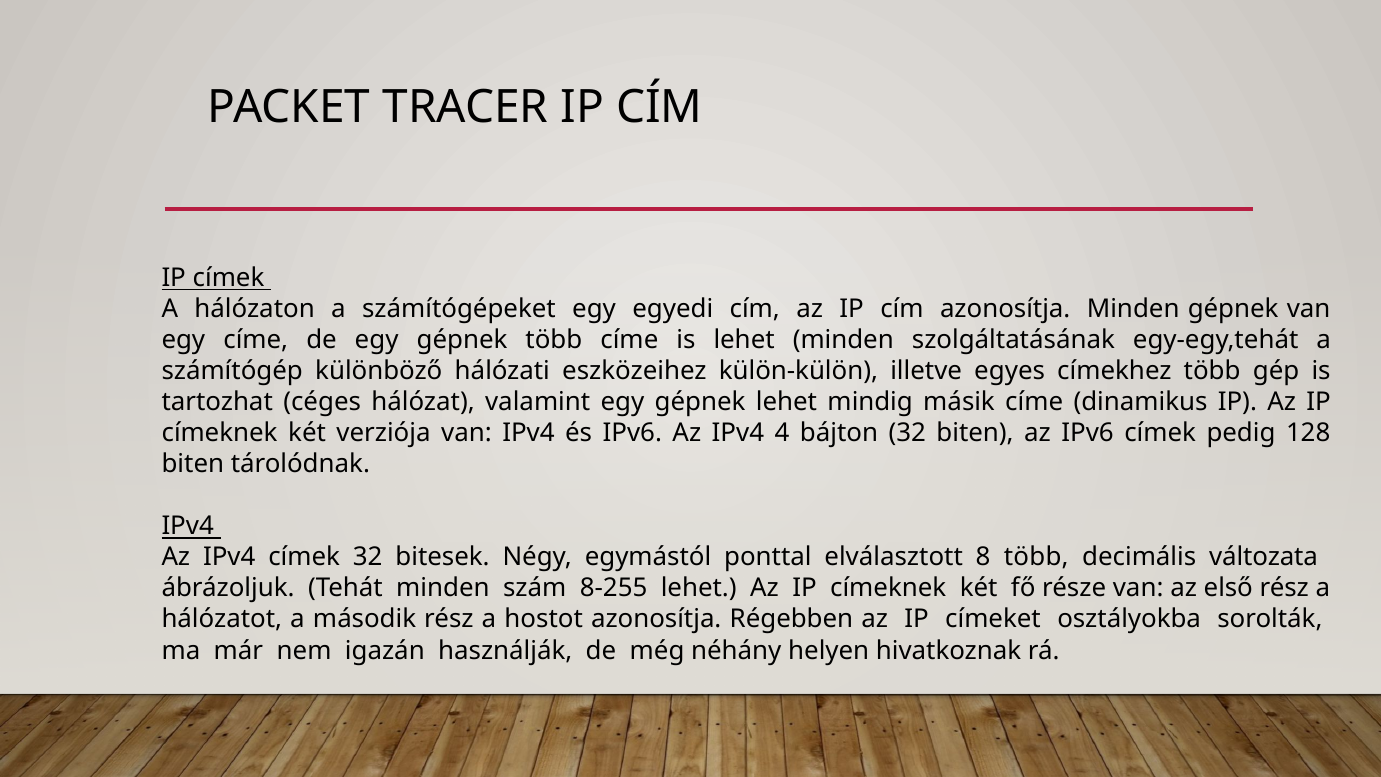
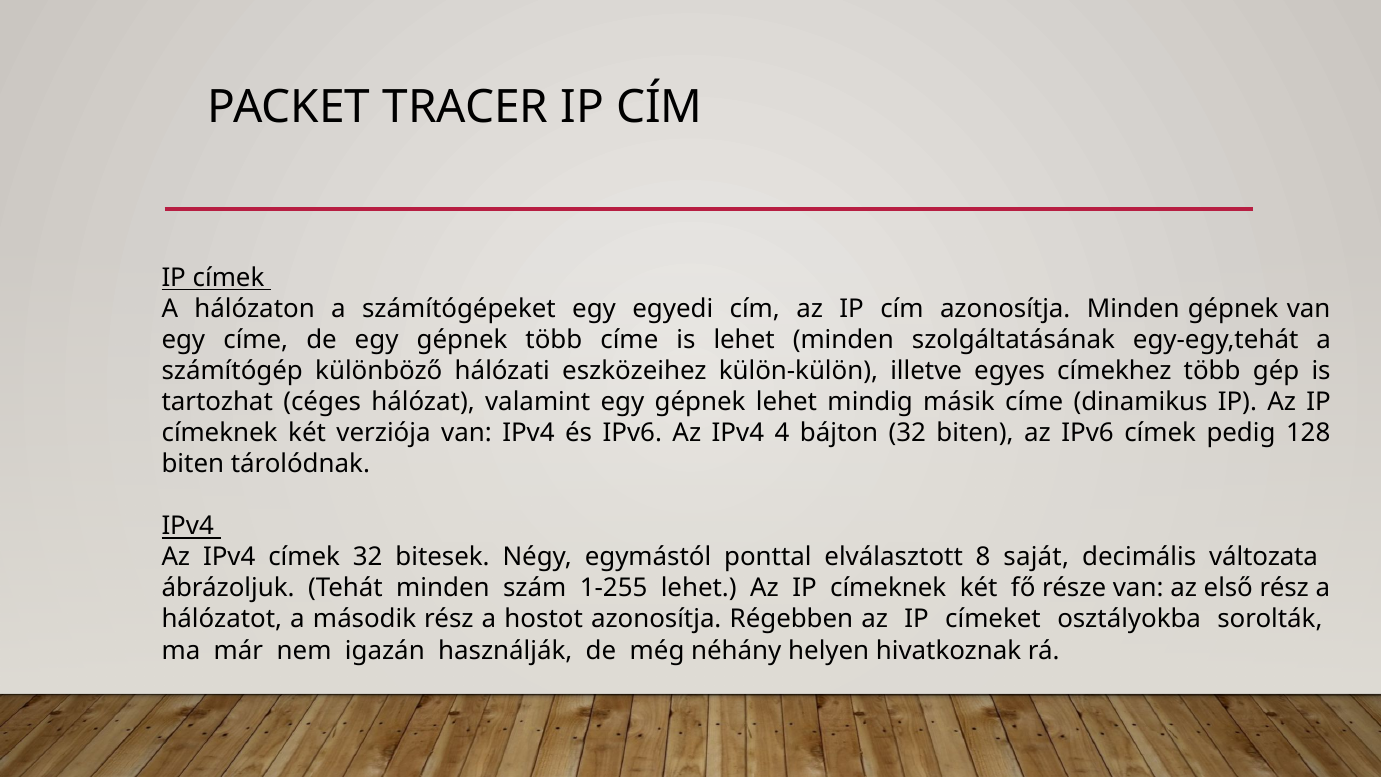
8 több: több -> saját
8-255: 8-255 -> 1-255
